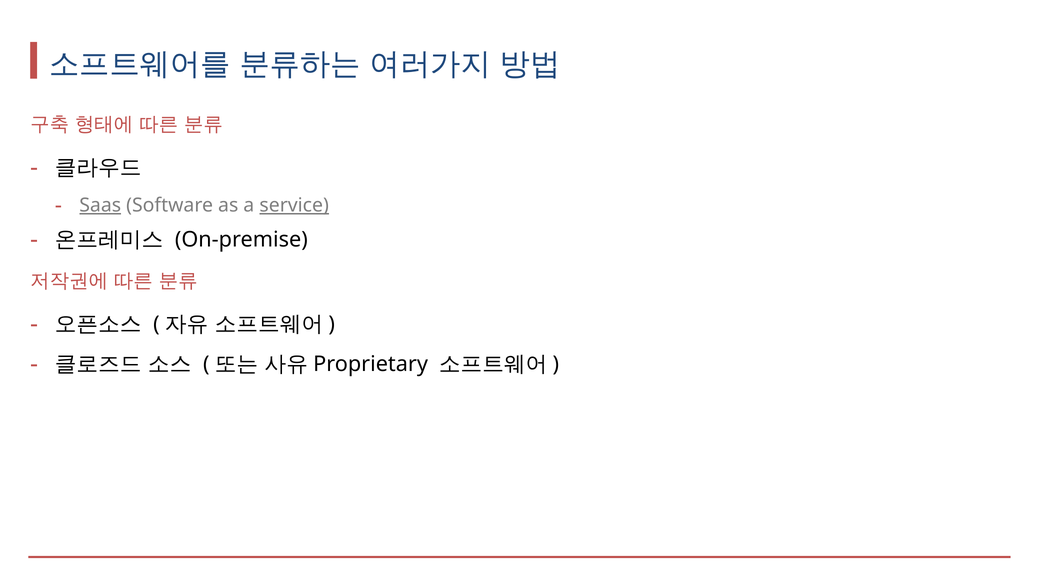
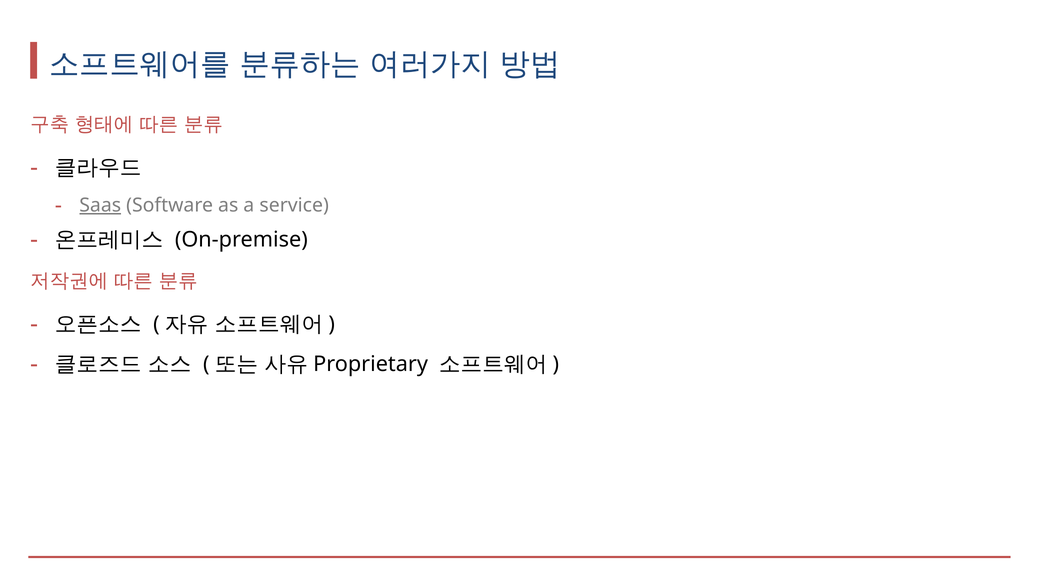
service underline: present -> none
